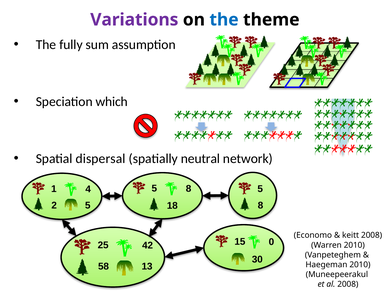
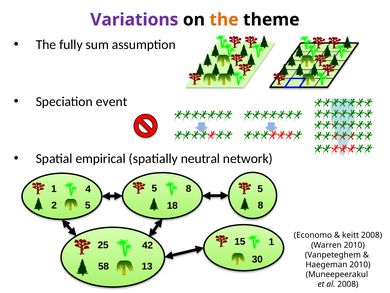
the at (224, 20) colour: blue -> orange
which: which -> event
dispersal: dispersal -> empirical
15 0: 0 -> 1
